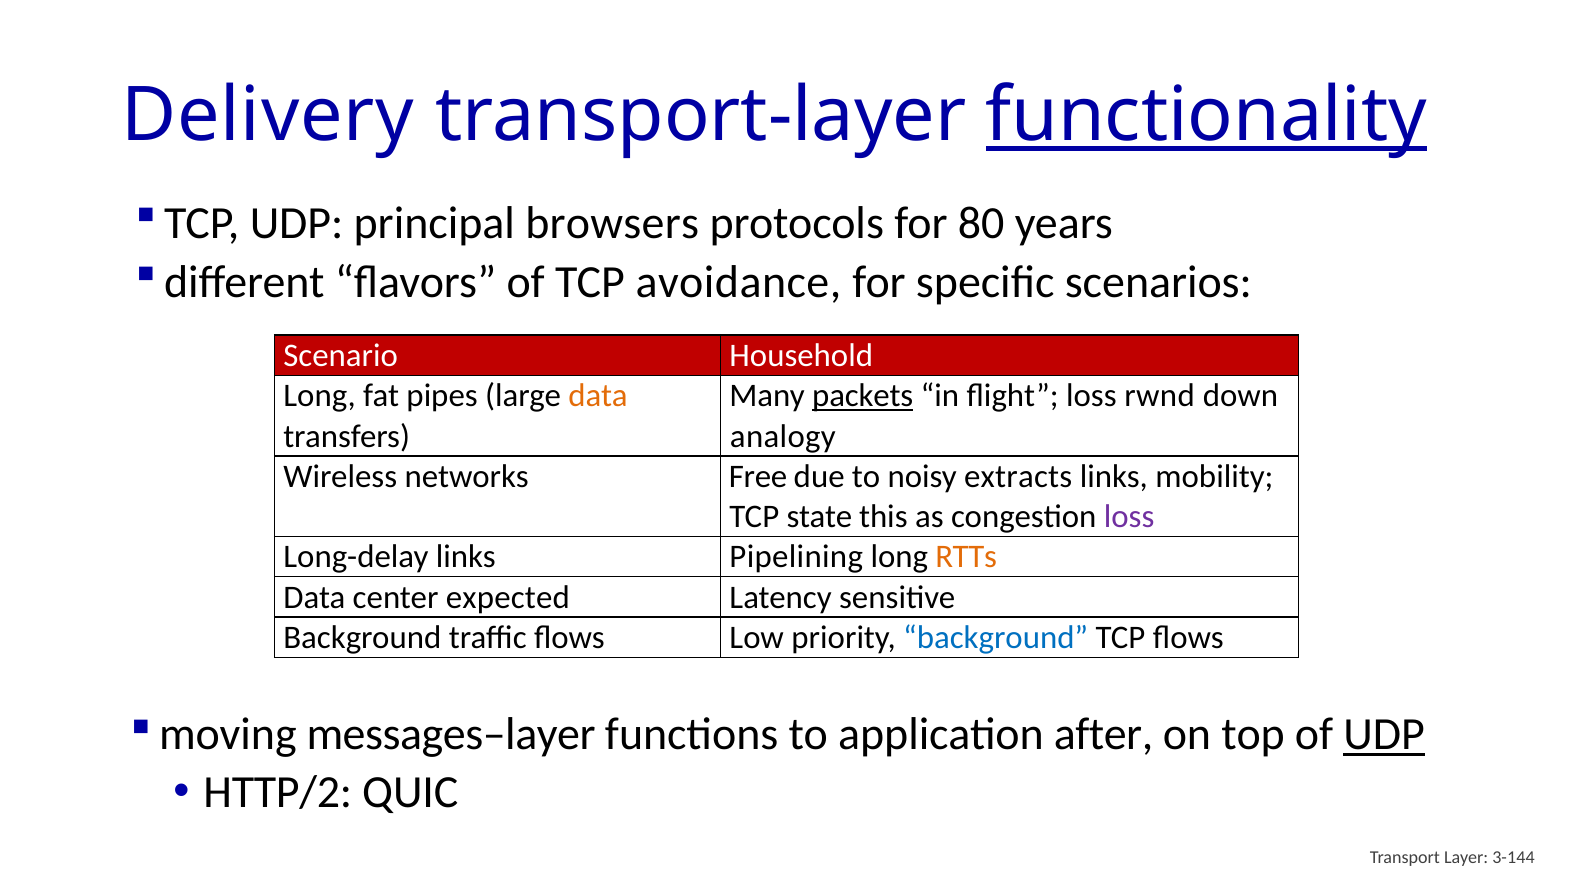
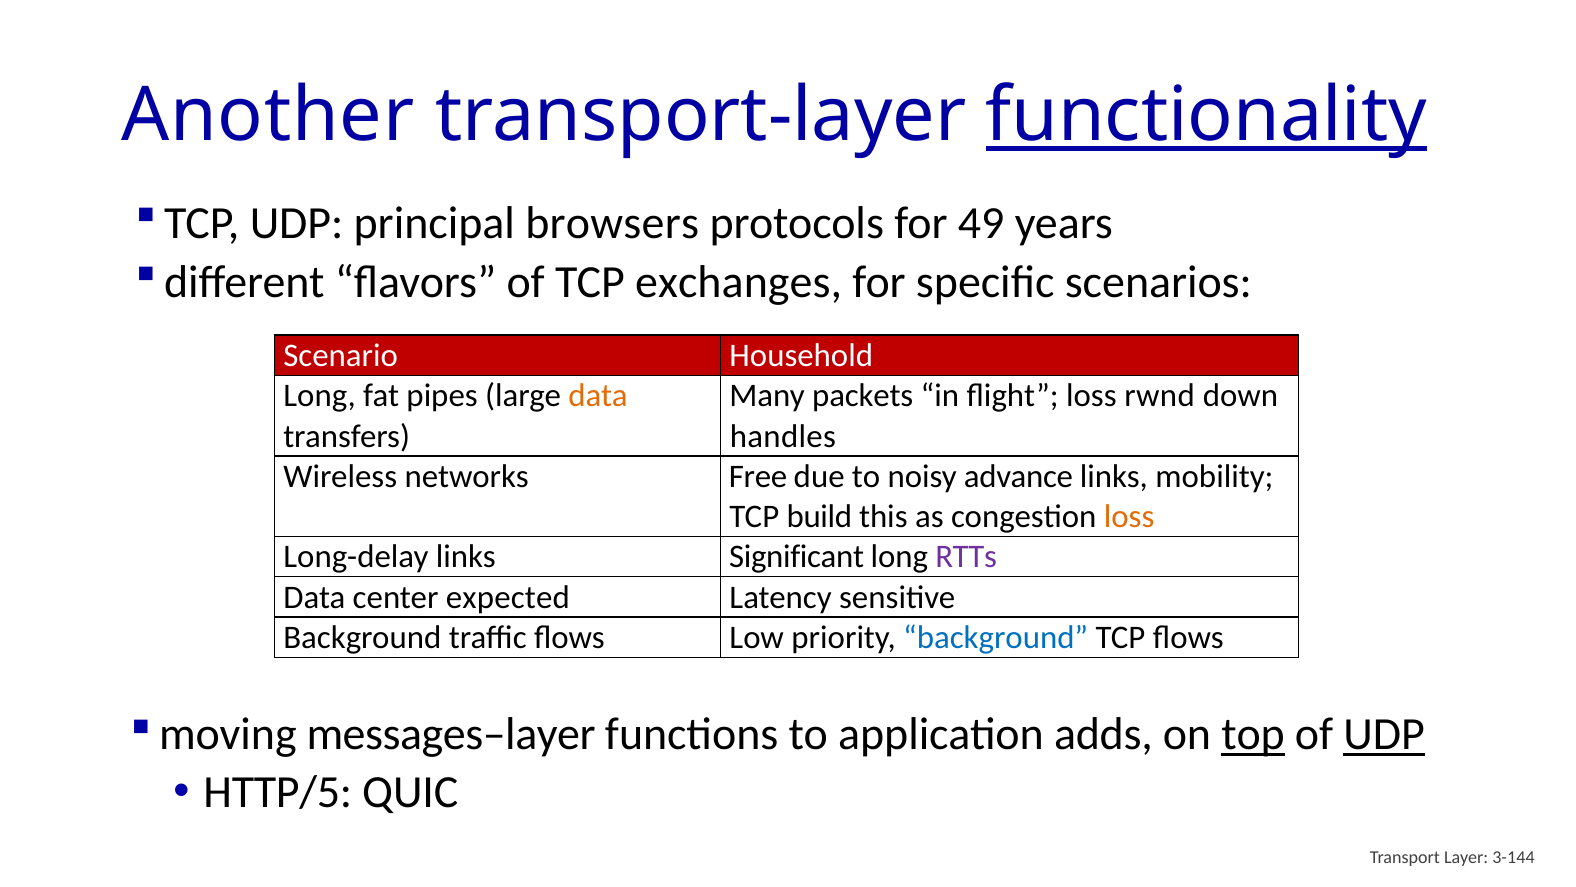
Delivery: Delivery -> Another
80: 80 -> 49
avoidance: avoidance -> exchanges
packets underline: present -> none
analogy: analogy -> handles
extracts: extracts -> advance
state: state -> build
loss at (1129, 516) colour: purple -> orange
Pipelining: Pipelining -> Significant
RTTs colour: orange -> purple
after: after -> adds
top underline: none -> present
HTTP/2: HTTP/2 -> HTTP/5
